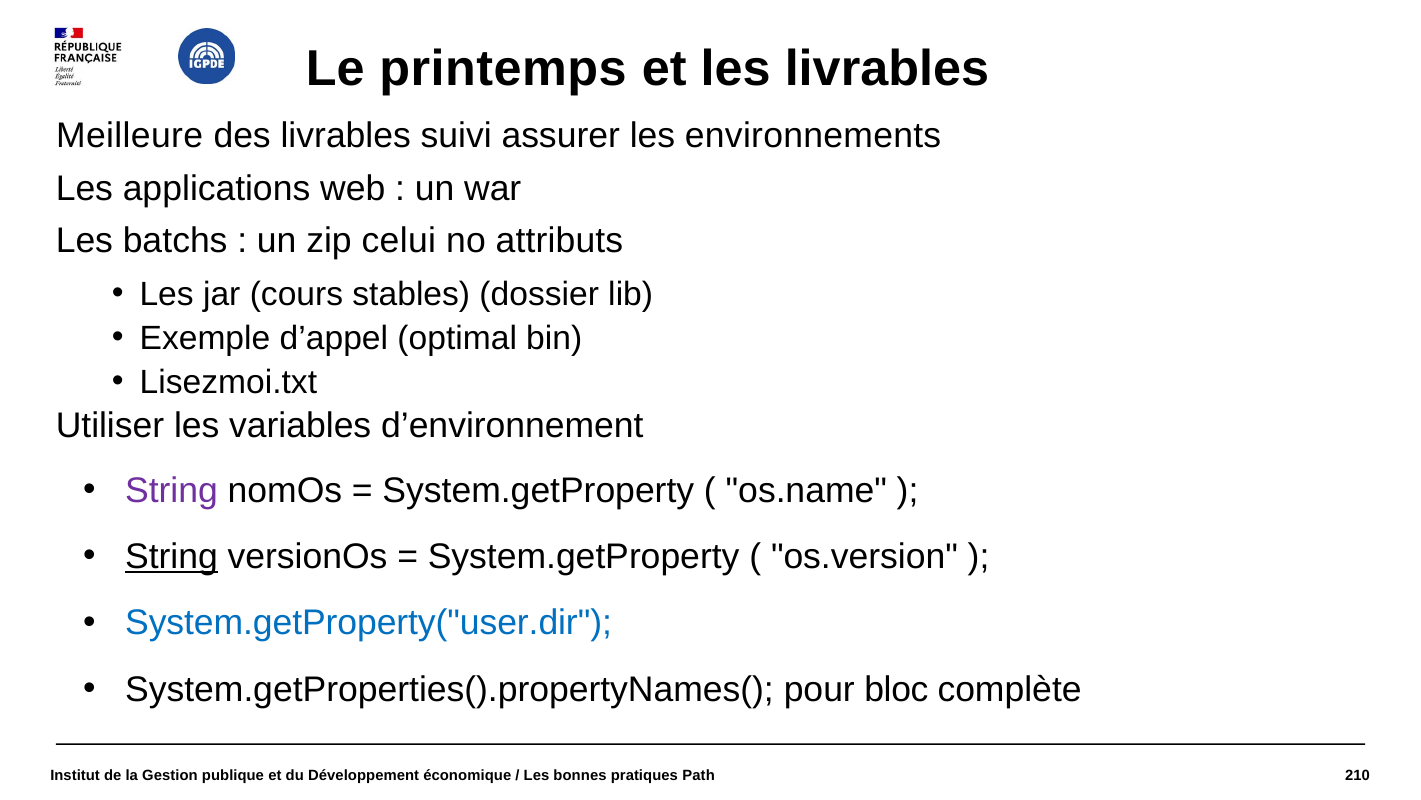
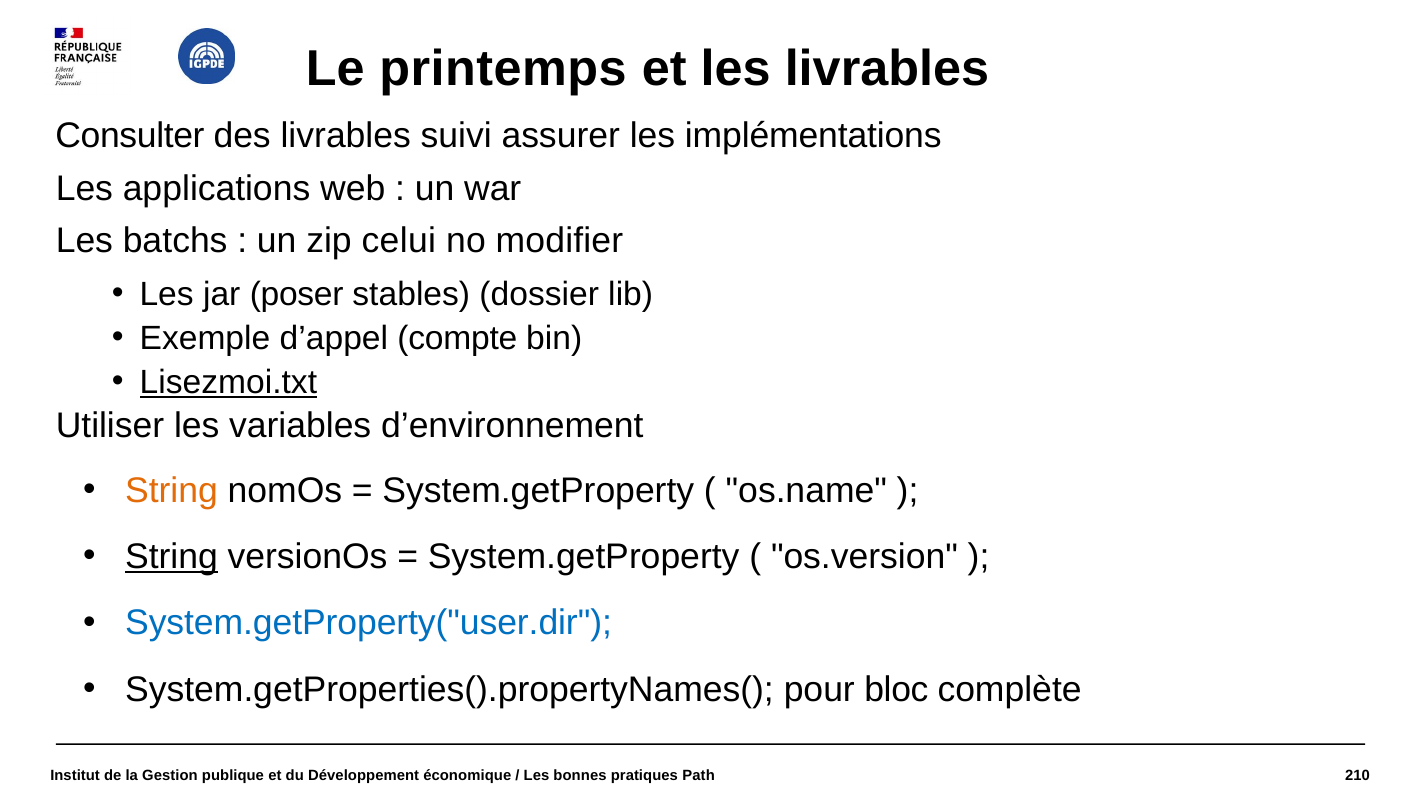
Meilleure: Meilleure -> Consulter
environnements: environnements -> implémentations
attributs: attributs -> modifier
cours: cours -> poser
optimal: optimal -> compte
Lisezmoi.txt underline: none -> present
String at (172, 490) colour: purple -> orange
